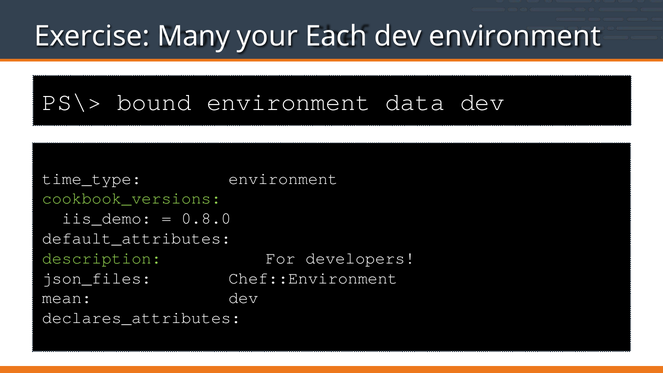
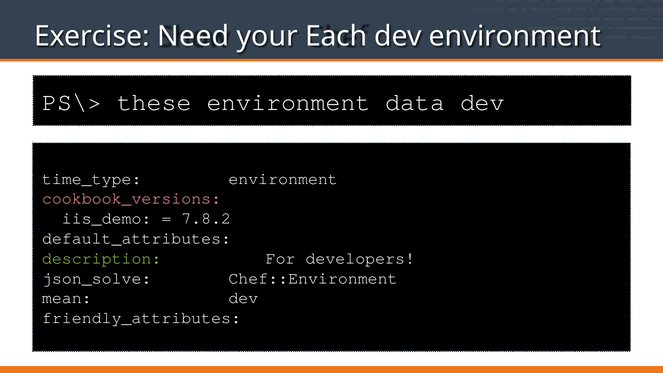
Many: Many -> Need
bound: bound -> these
cookbook_versions colour: light green -> pink
0.8.0: 0.8.0 -> 7.8.2
json_files: json_files -> json_solve
declares_attributes: declares_attributes -> friendly_attributes
